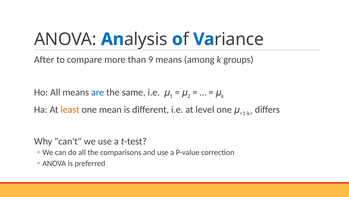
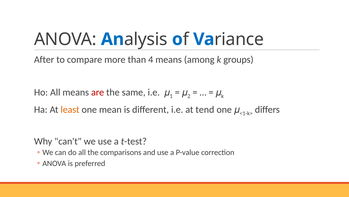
9: 9 -> 4
are colour: blue -> red
level: level -> tend
